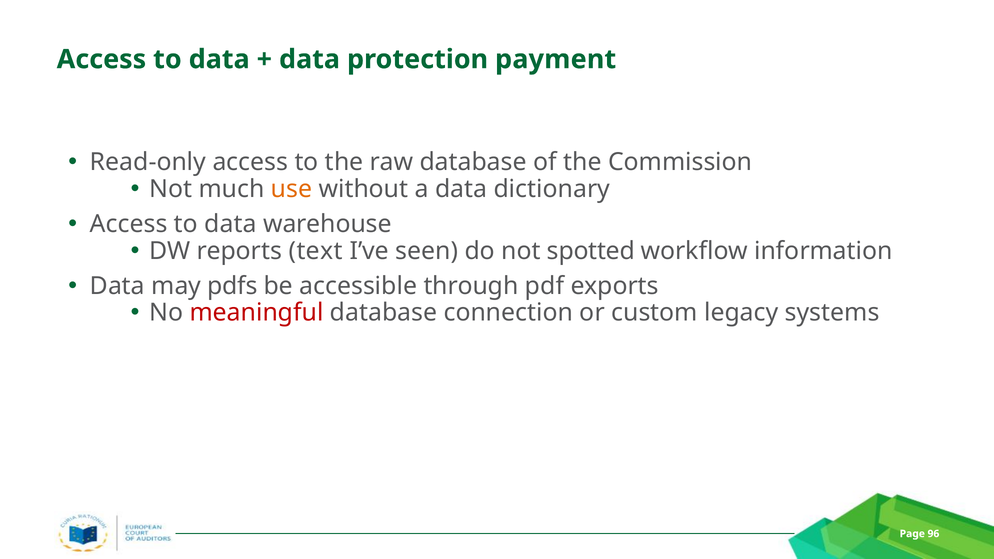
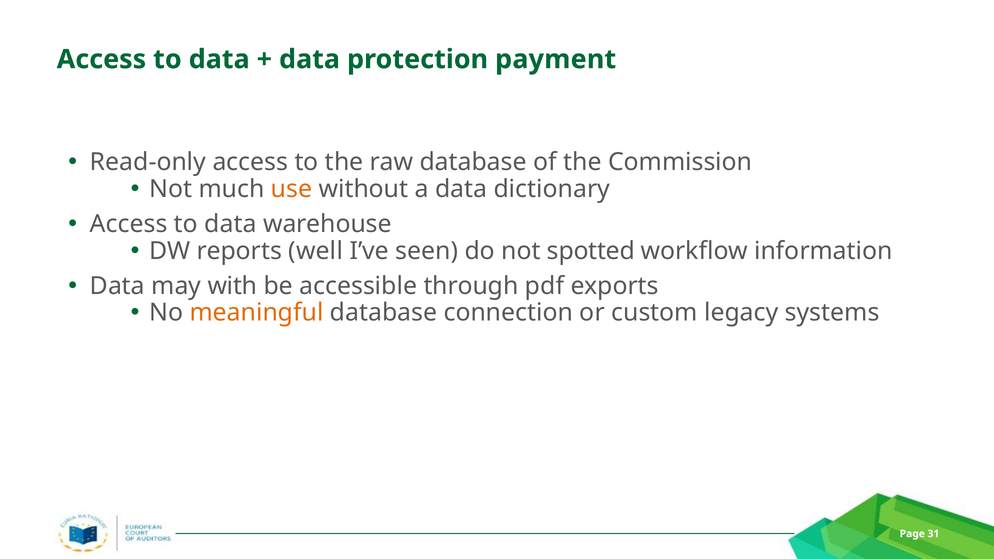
text: text -> well
pdfs: pdfs -> with
meaningful colour: red -> orange
96: 96 -> 31
